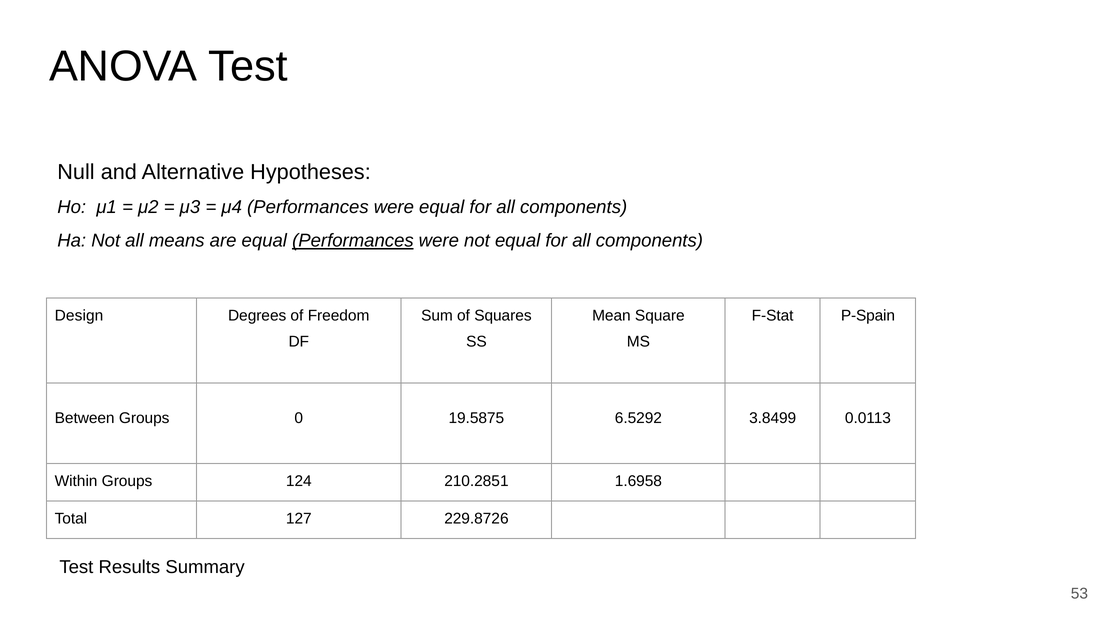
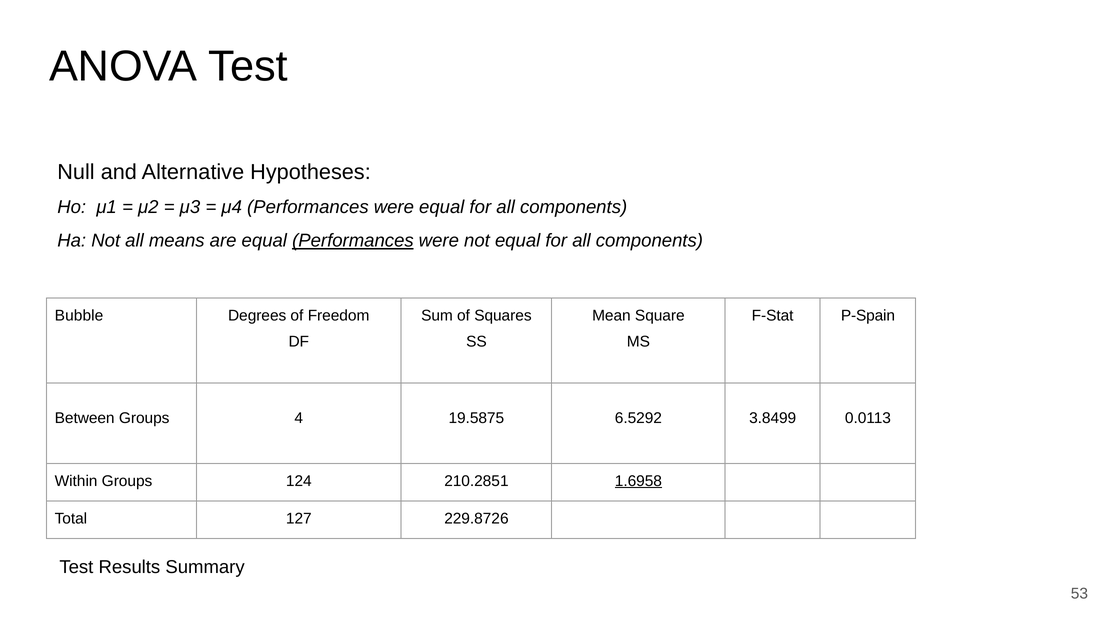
Design: Design -> Bubble
0: 0 -> 4
1.6958 underline: none -> present
